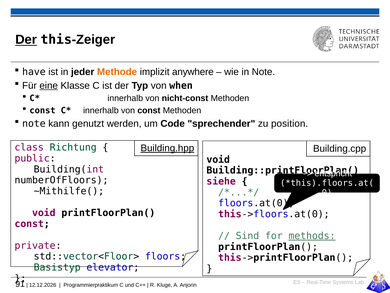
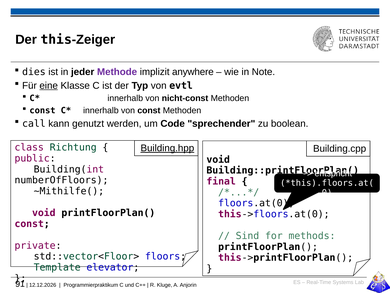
Der at (26, 40) underline: present -> none
have: have -> dies
Methode colour: orange -> purple
when: when -> evtl
note at (34, 123): note -> call
position: position -> boolean
siehe: siehe -> final
methods underline: present -> none
Basistyp: Basistyp -> Template
